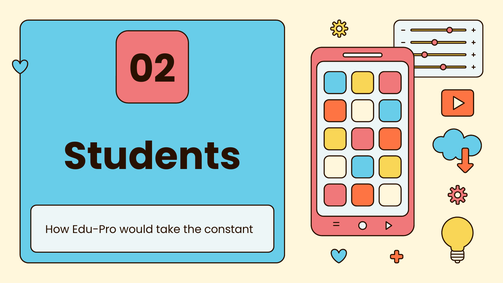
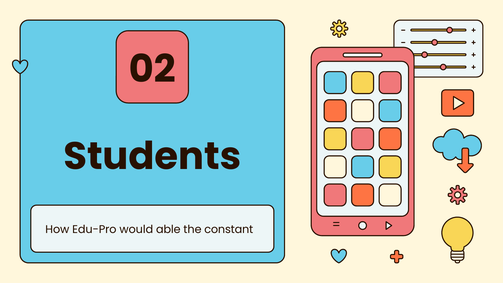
take: take -> able
